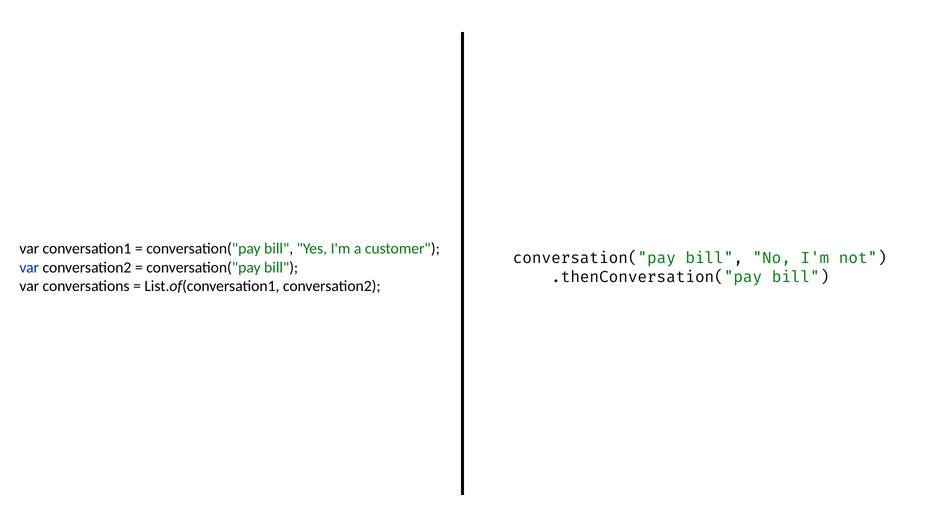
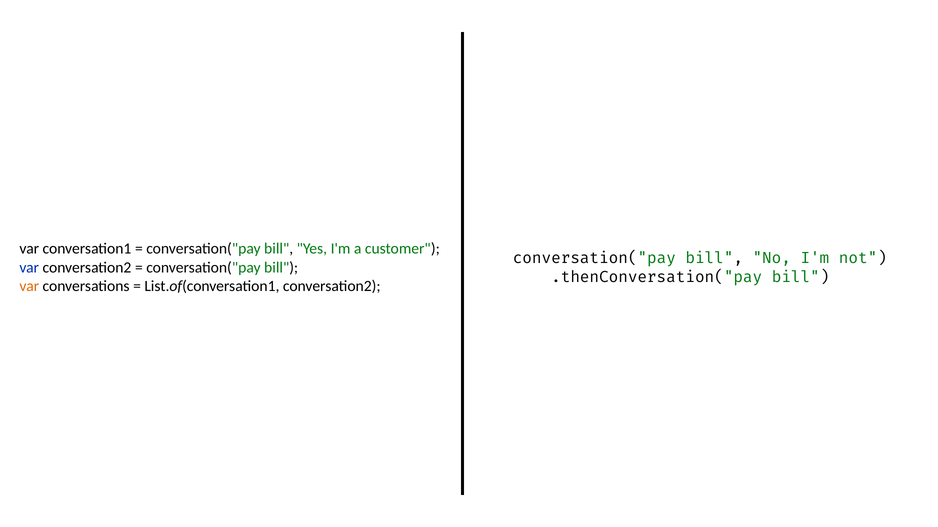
var at (29, 286) colour: black -> orange
